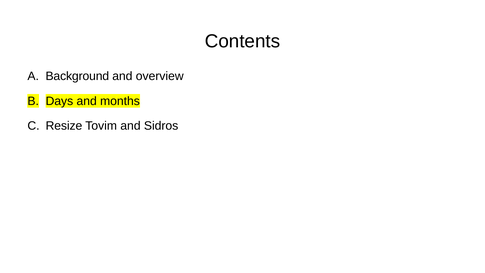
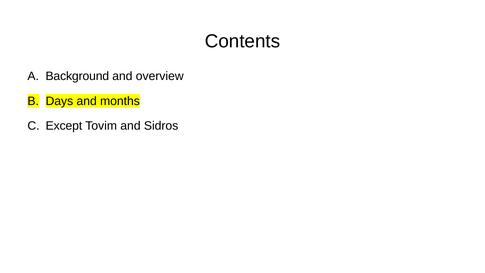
Resize: Resize -> Except
